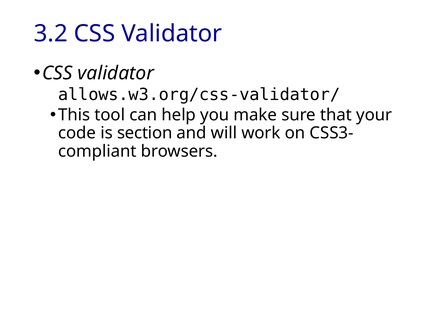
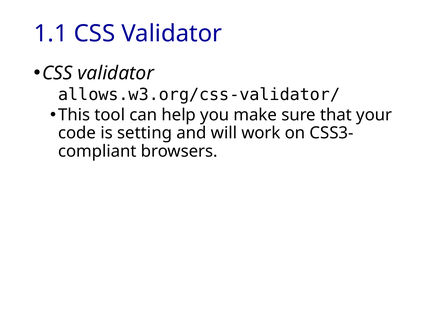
3.2: 3.2 -> 1.1
section: section -> setting
